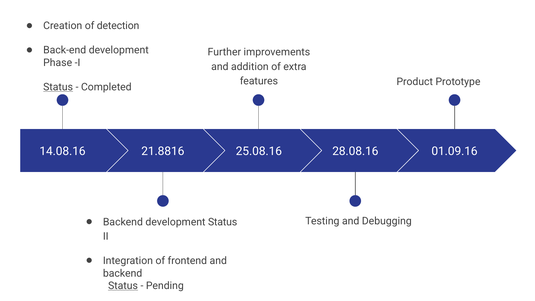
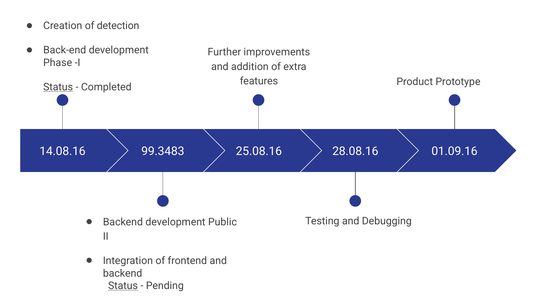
21.8816: 21.8816 -> 99.3483
development Status: Status -> Public
